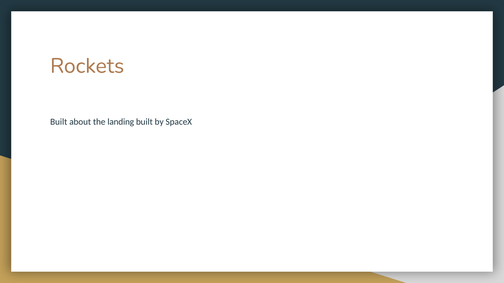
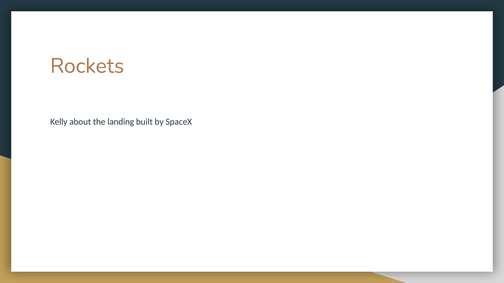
Built at (59, 122): Built -> Kelly
